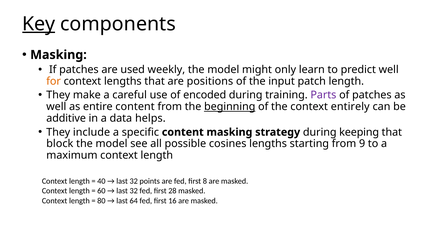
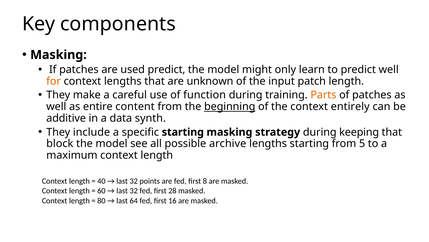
Key underline: present -> none
used weekly: weekly -> predict
positions: positions -> unknown
encoded: encoded -> function
Parts colour: purple -> orange
helps: helps -> synth
specific content: content -> starting
cosines: cosines -> archive
9: 9 -> 5
